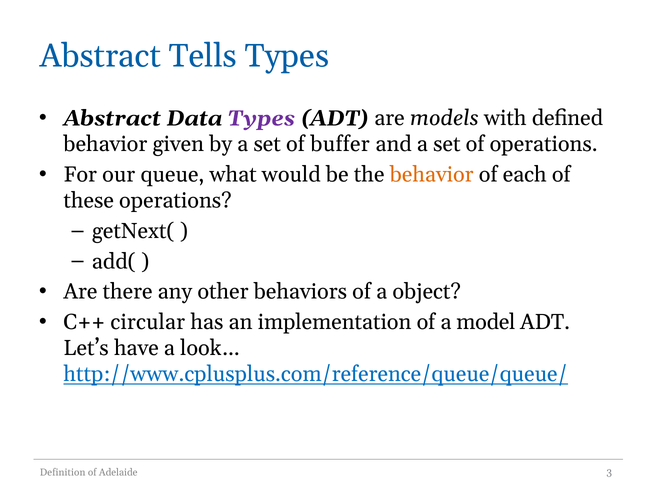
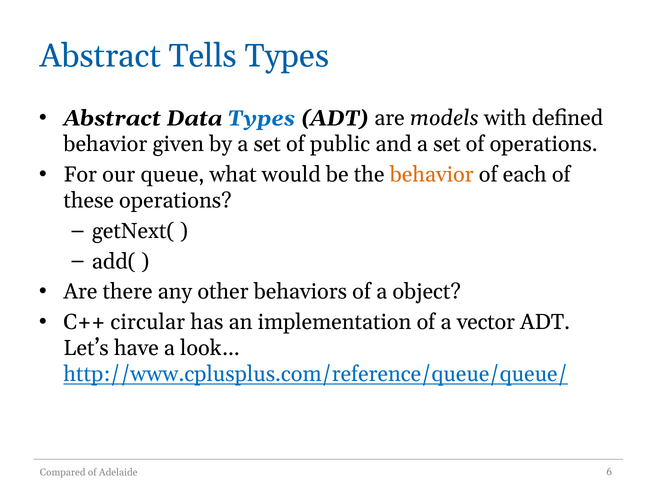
Types at (261, 118) colour: purple -> blue
buffer: buffer -> public
model: model -> vector
Definition: Definition -> Compared
3: 3 -> 6
